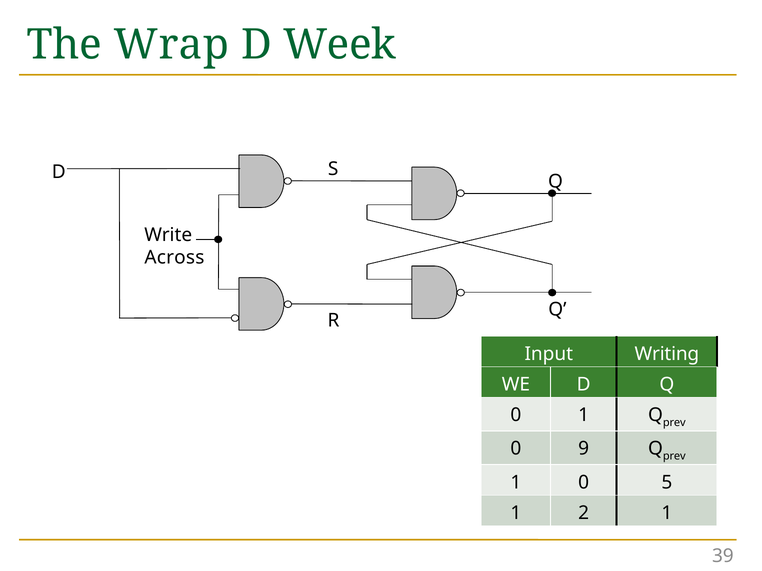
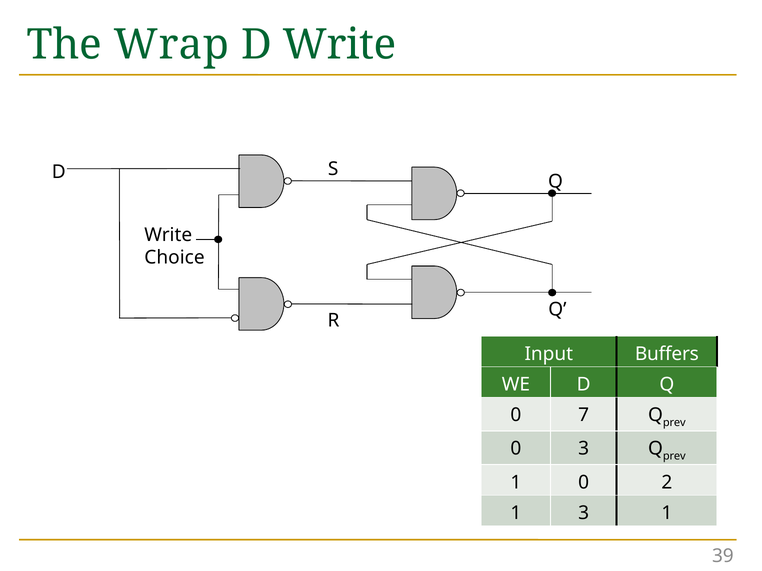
D Week: Week -> Write
Across: Across -> Choice
Writing: Writing -> Buffers
0 1: 1 -> 7
0 9: 9 -> 3
5: 5 -> 2
1 2: 2 -> 3
